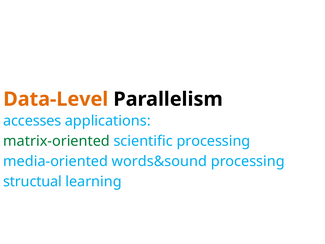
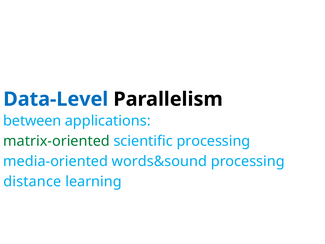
Data-Level colour: orange -> blue
accesses: accesses -> between
structual: structual -> distance
